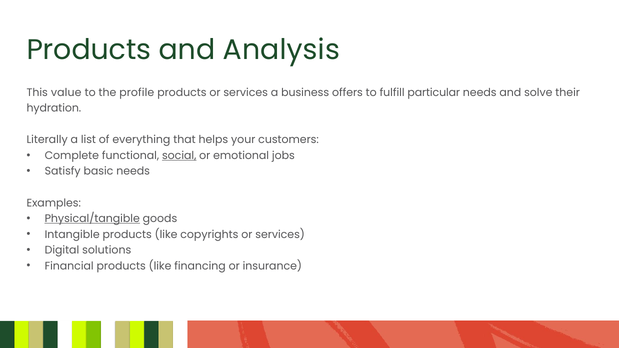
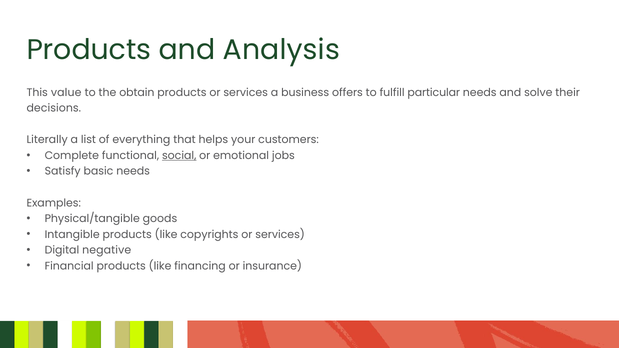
profile: profile -> obtain
hydration: hydration -> decisions
Physical/tangible underline: present -> none
solutions: solutions -> negative
